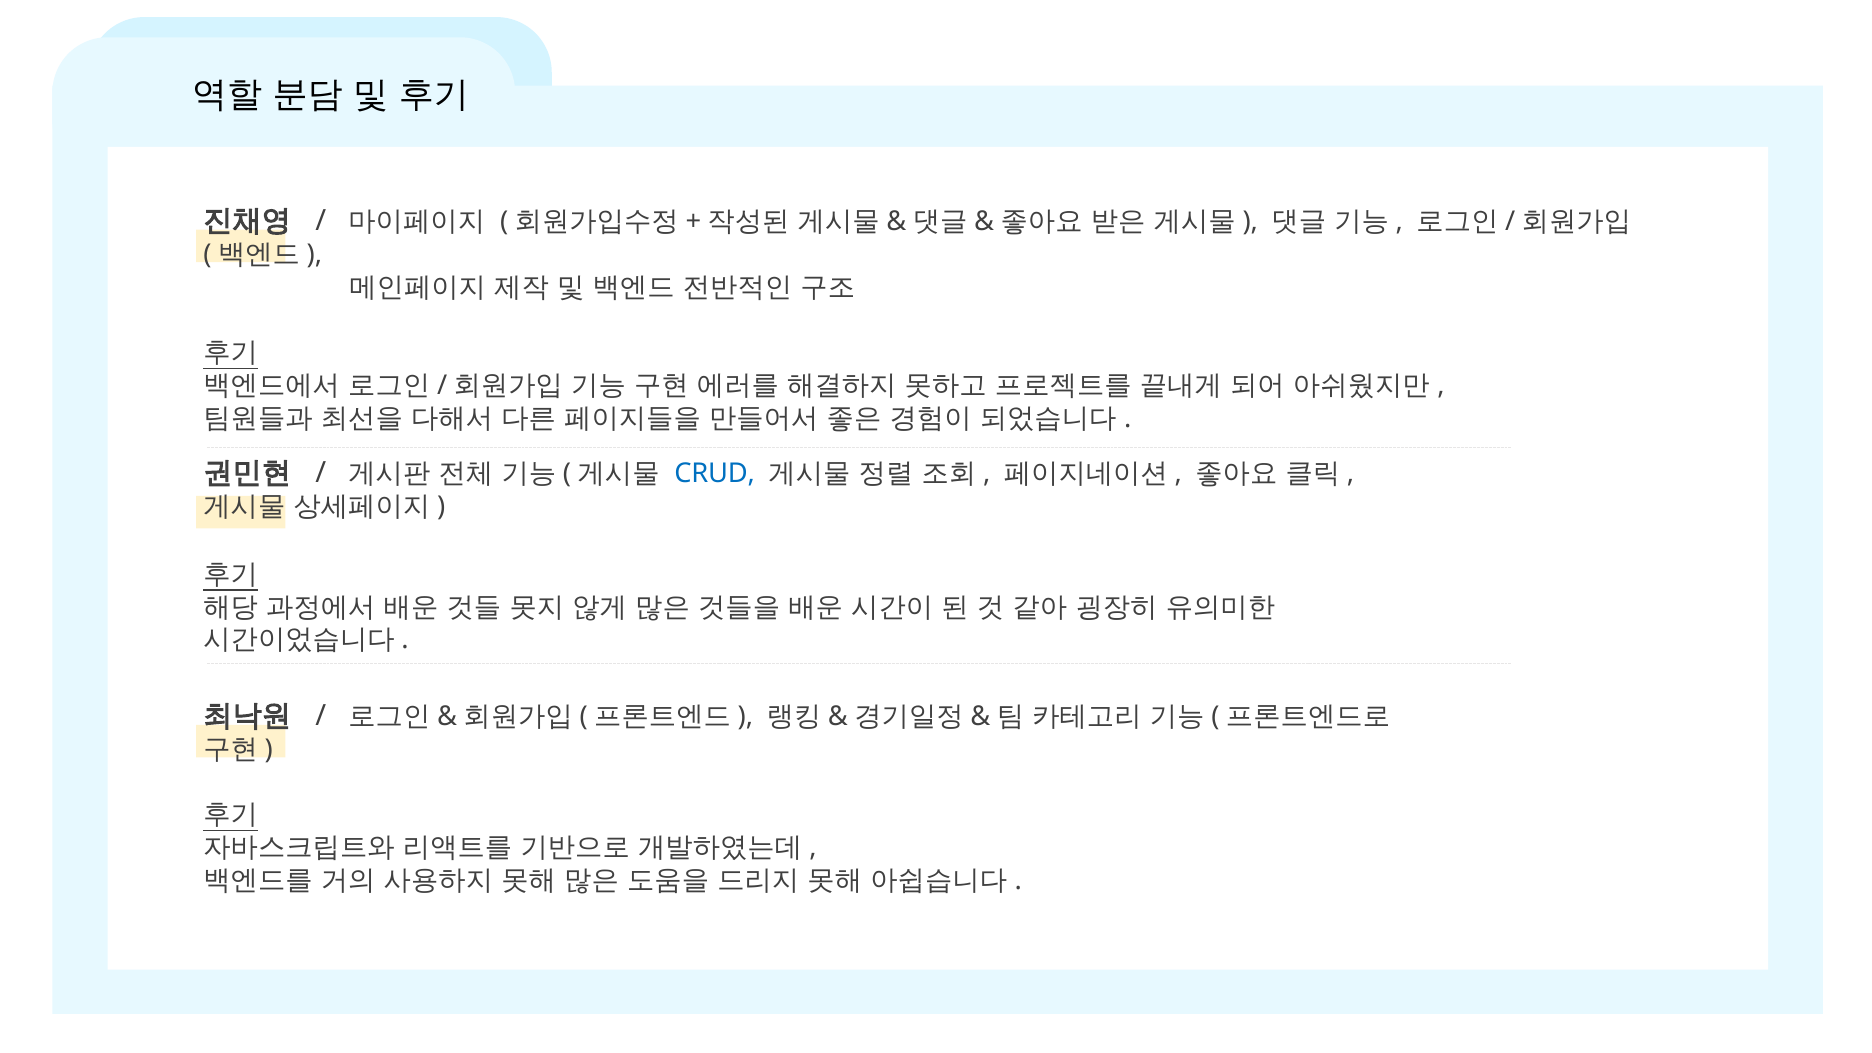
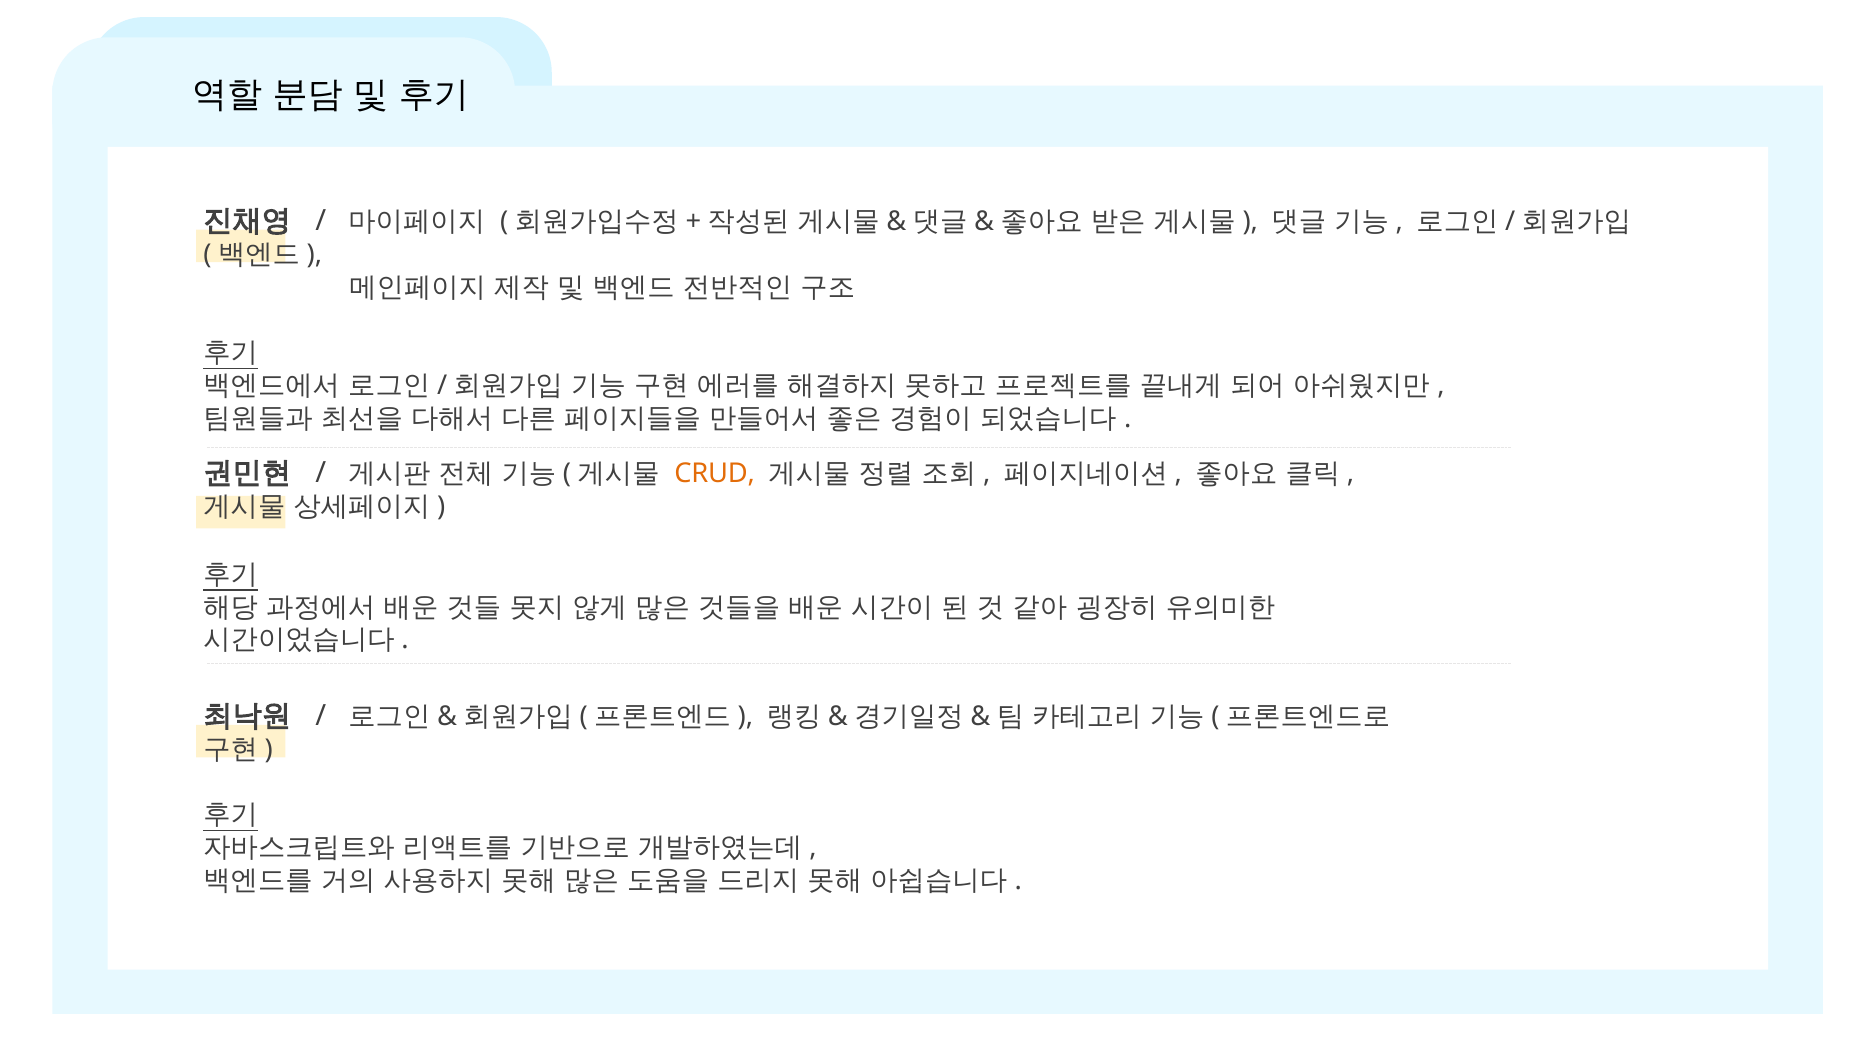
CRUD colour: blue -> orange
